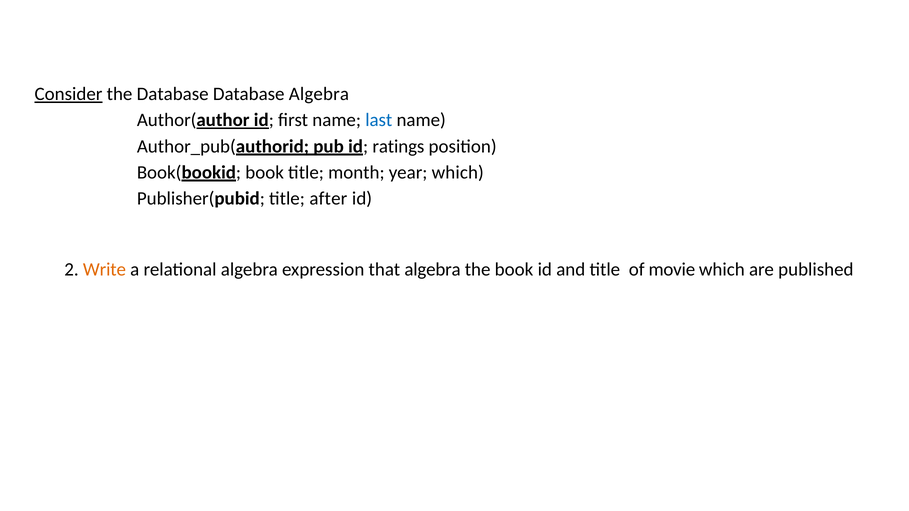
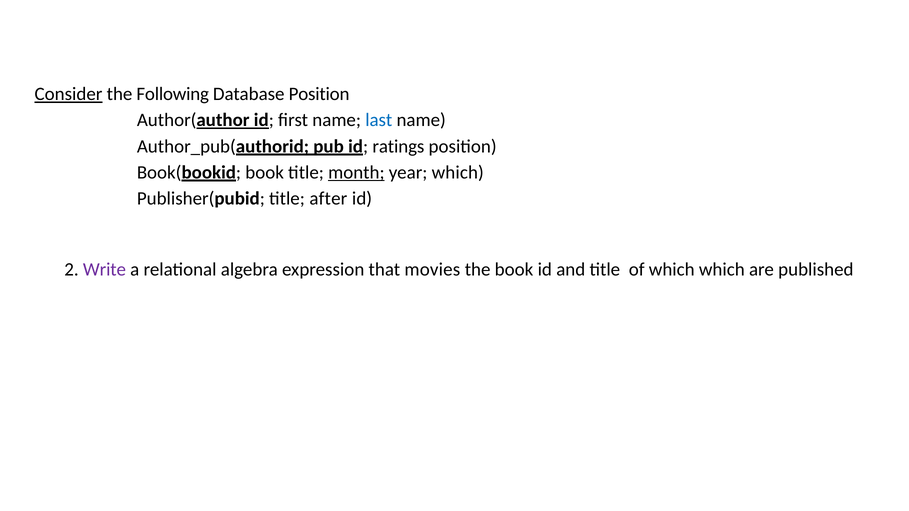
the Database: Database -> Following
Database Algebra: Algebra -> Position
month underline: none -> present
Write colour: orange -> purple
that algebra: algebra -> movies
of movie: movie -> which
